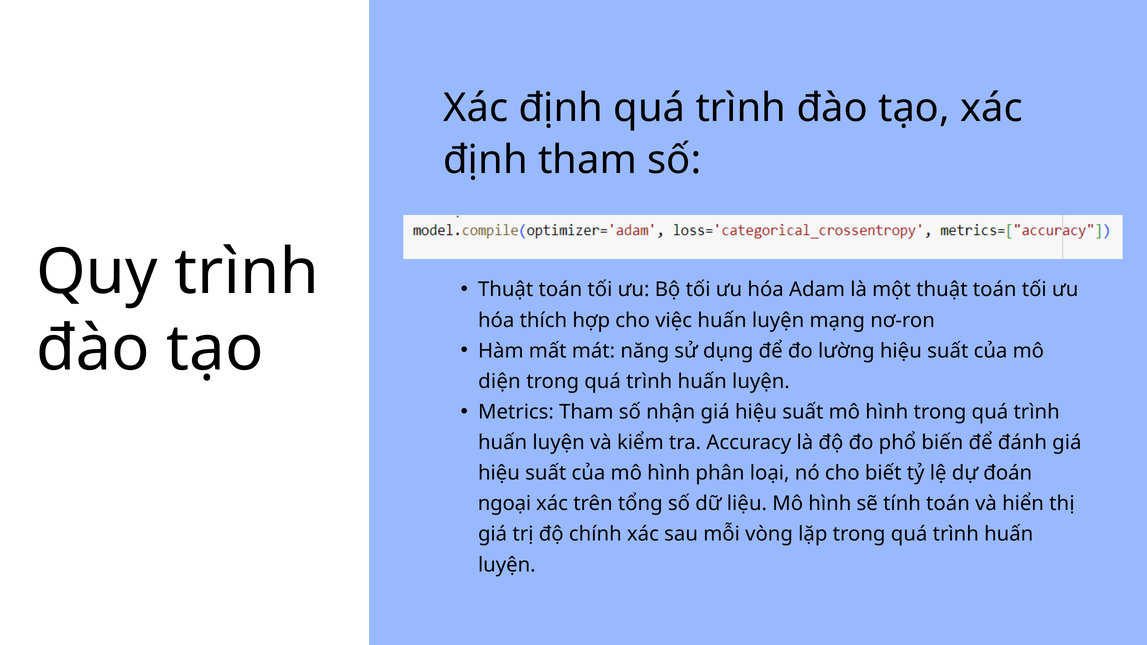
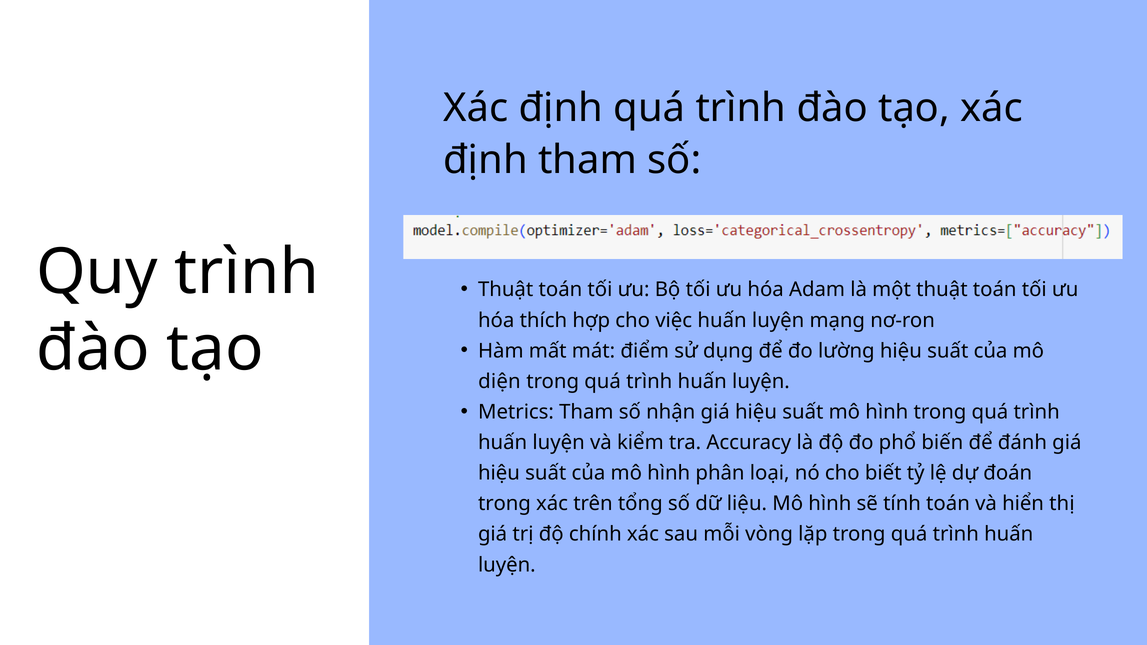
năng: năng -> điểm
ngoại at (505, 504): ngoại -> trong
